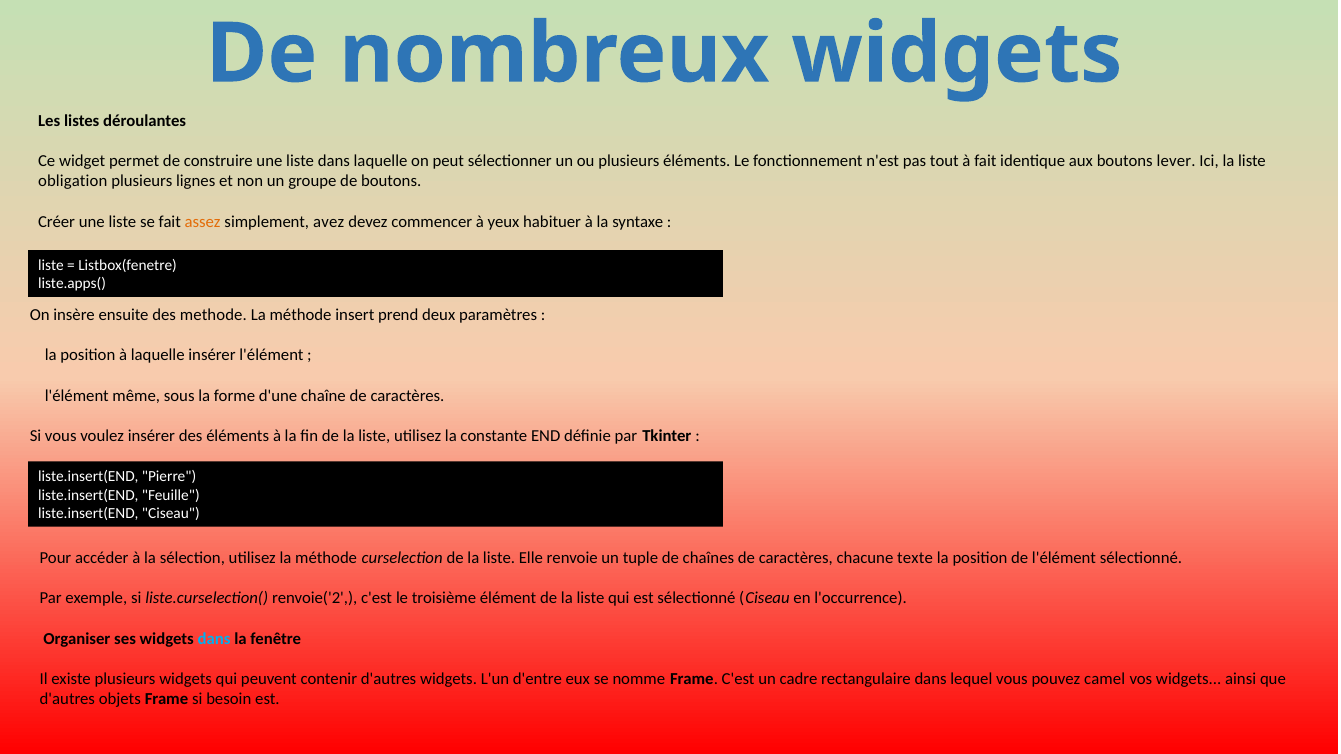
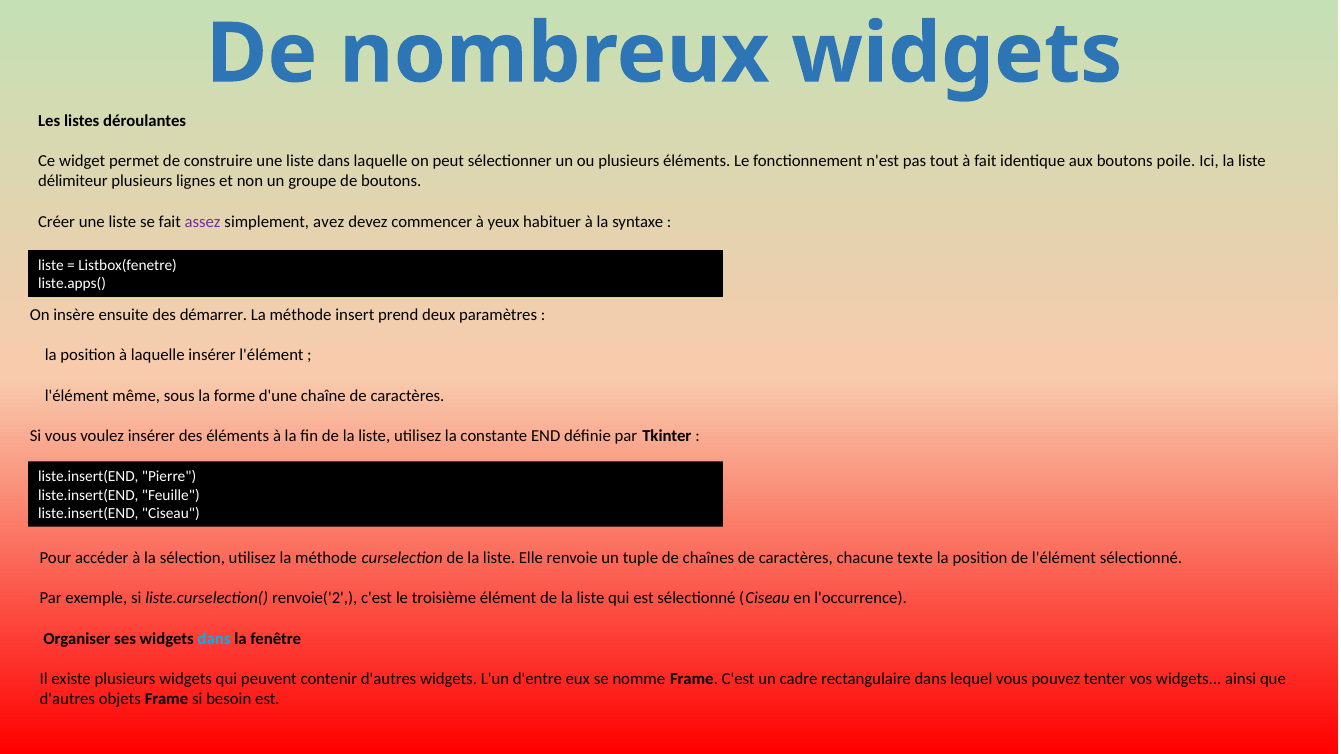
lever: lever -> poile
obligation: obligation -> délimiteur
assez colour: orange -> purple
methode: methode -> démarrer
camel: camel -> tenter
